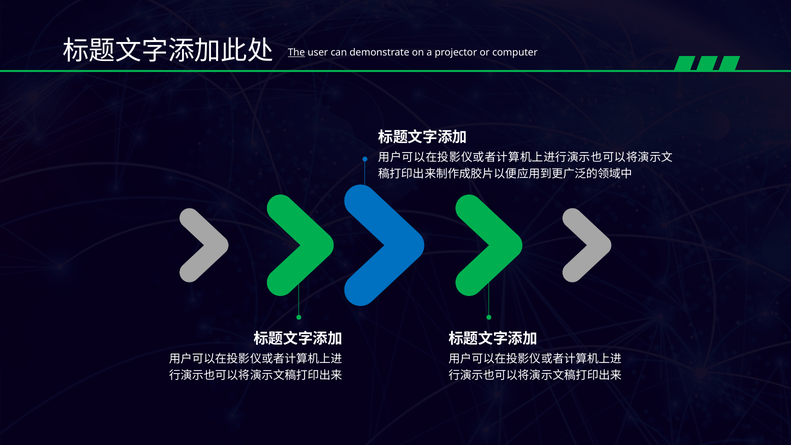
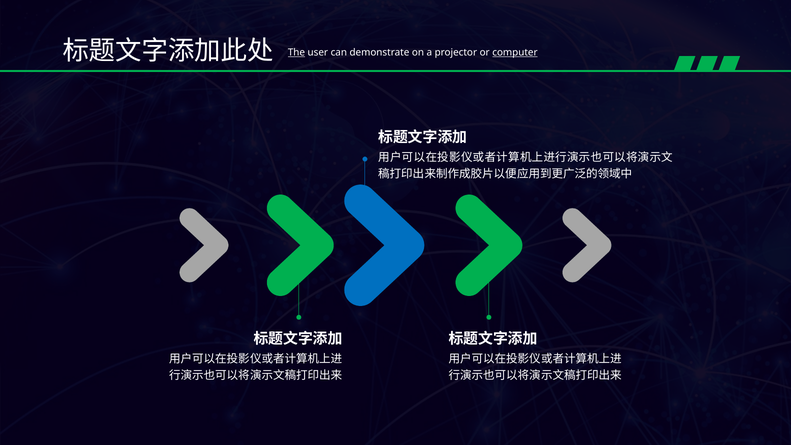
computer underline: none -> present
